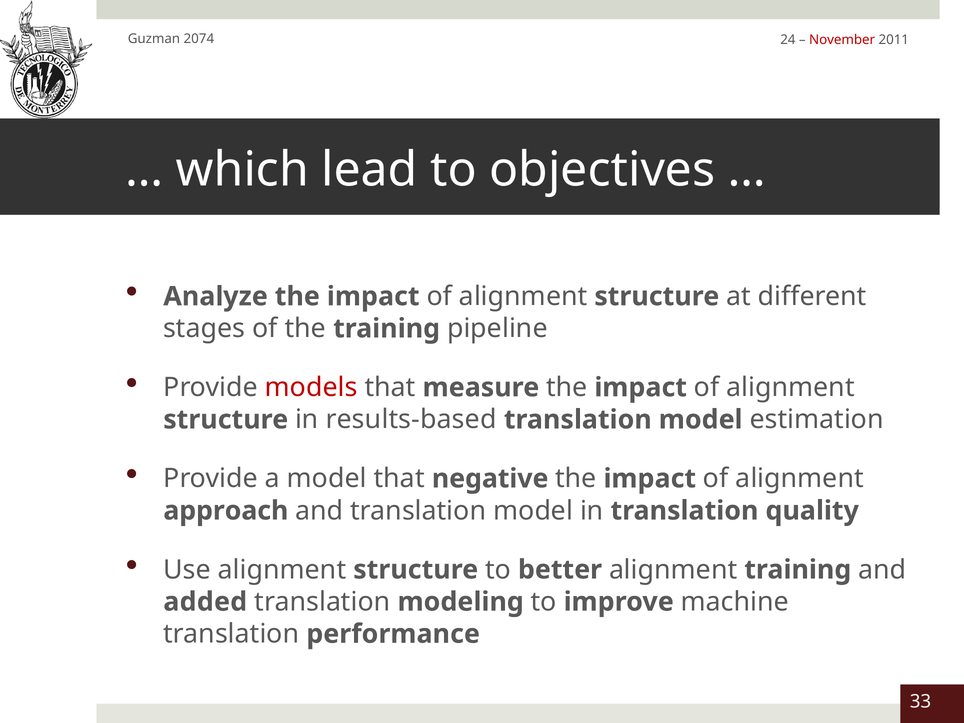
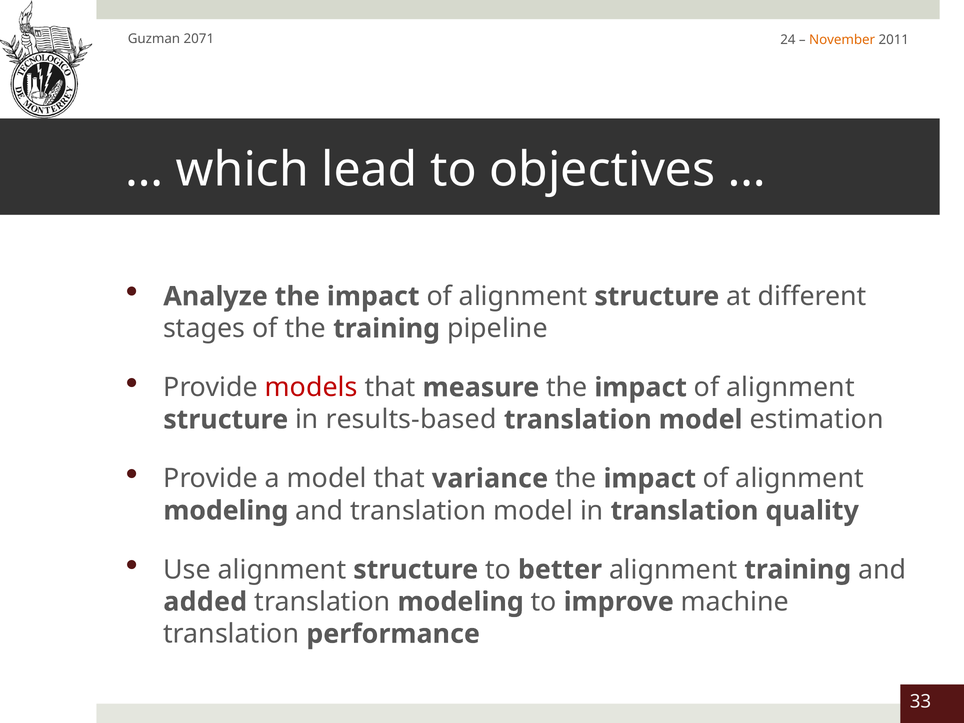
2074: 2074 -> 2071
November colour: red -> orange
negative: negative -> variance
approach at (226, 511): approach -> modeling
